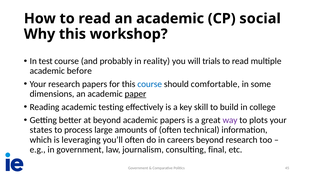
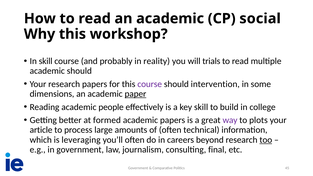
In test: test -> skill
academic before: before -> should
course at (150, 84) colour: blue -> purple
comfortable: comfortable -> intervention
testing: testing -> people
at beyond: beyond -> formed
states: states -> article
too underline: none -> present
